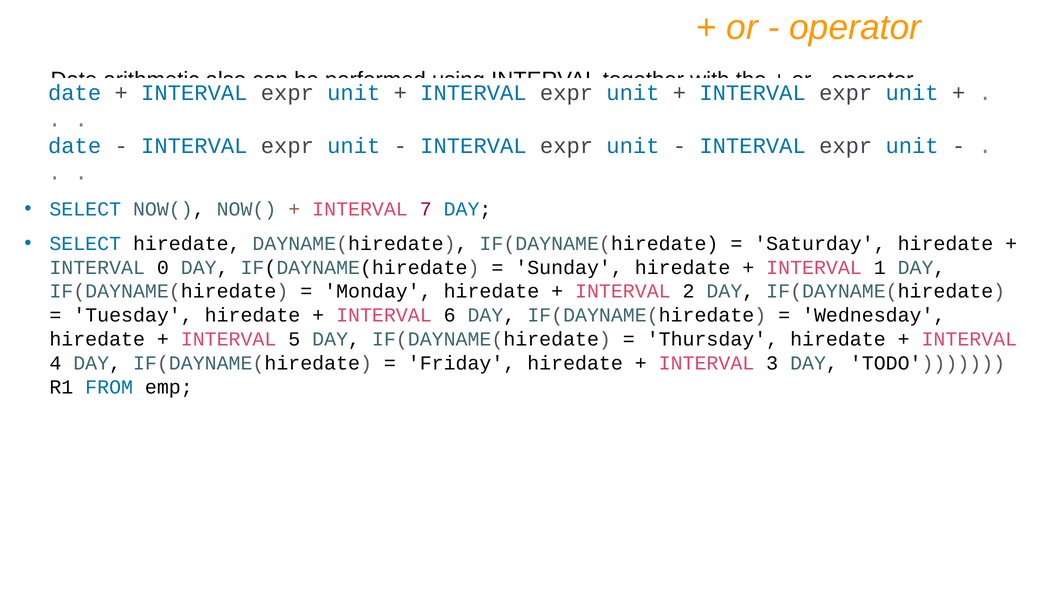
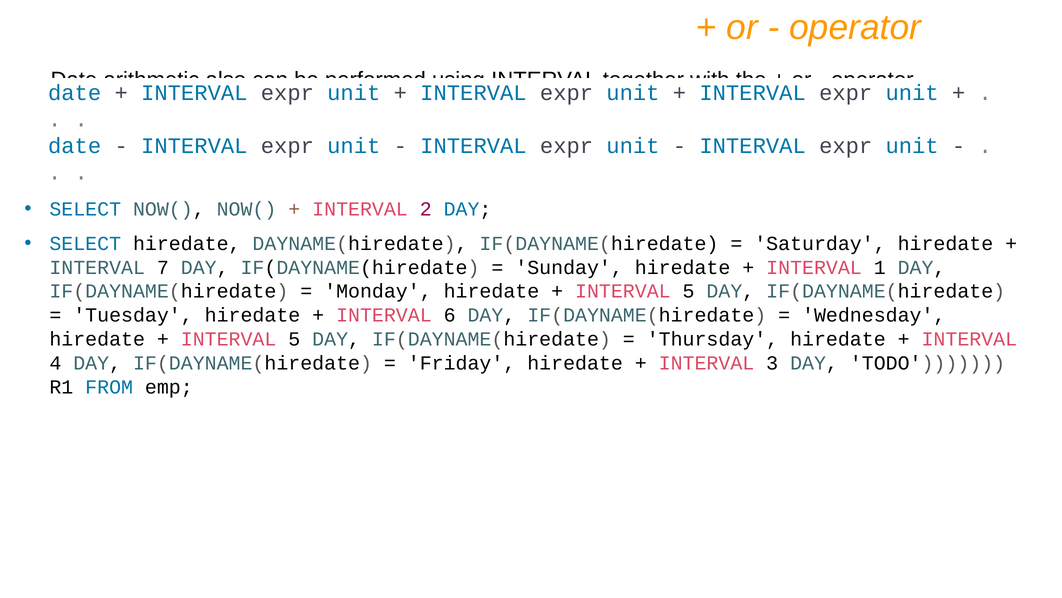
7: 7 -> 2
0: 0 -> 7
2 at (689, 291): 2 -> 5
